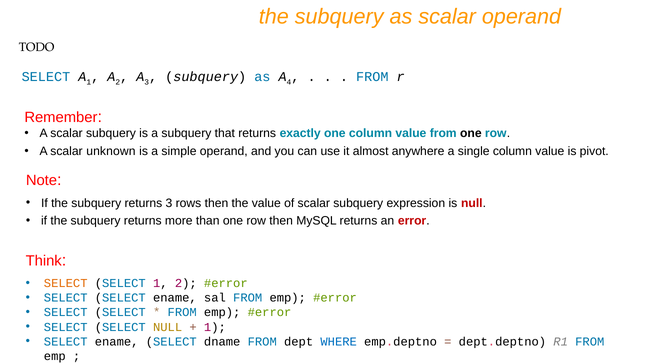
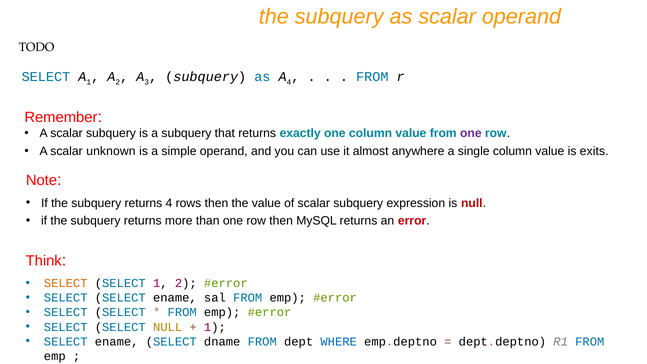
one at (471, 133) colour: black -> purple
pivot: pivot -> exits
returns 3: 3 -> 4
